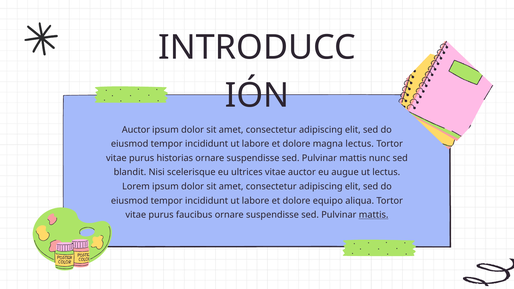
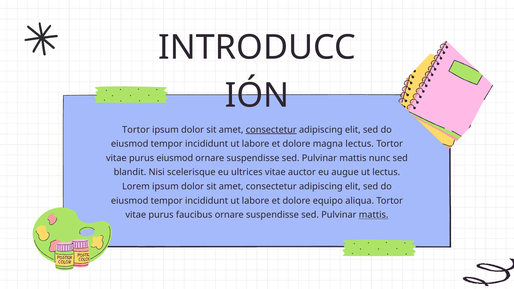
Auctor at (136, 130): Auctor -> Tortor
consectetur at (271, 130) underline: none -> present
purus historias: historias -> eiusmod
